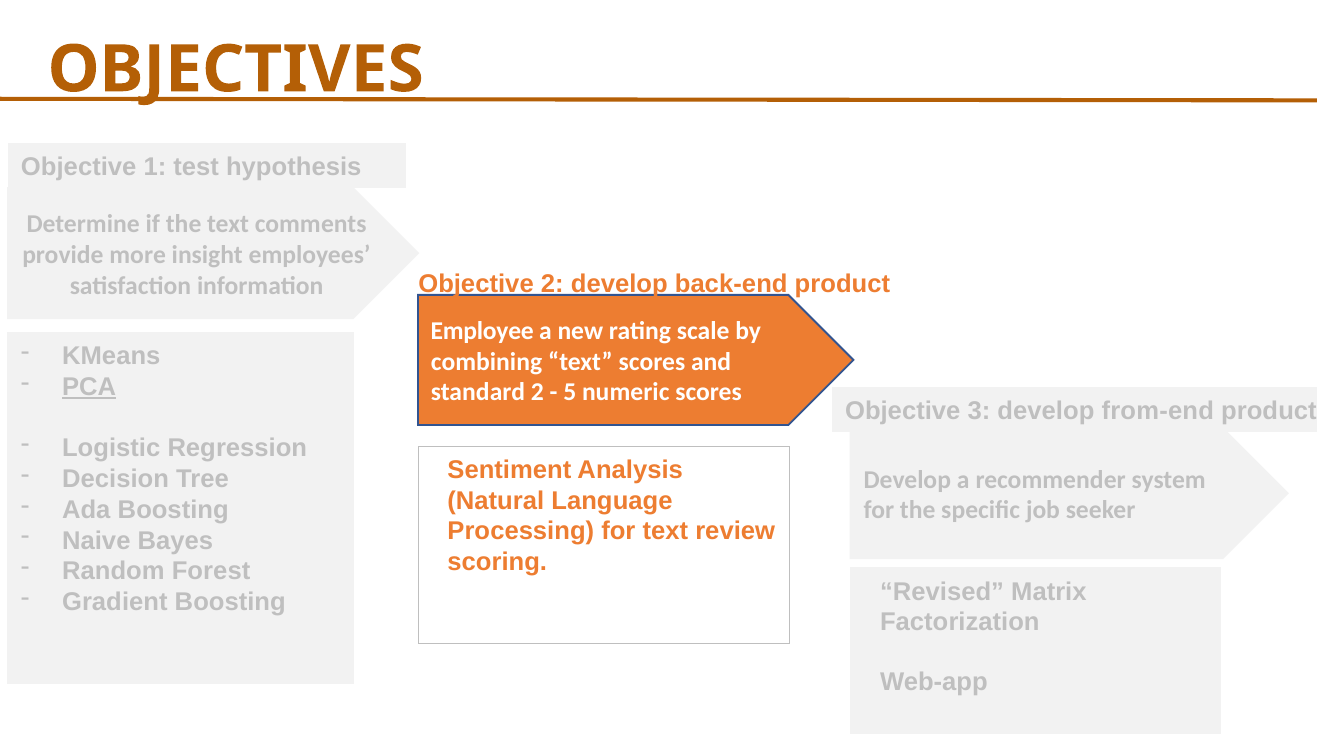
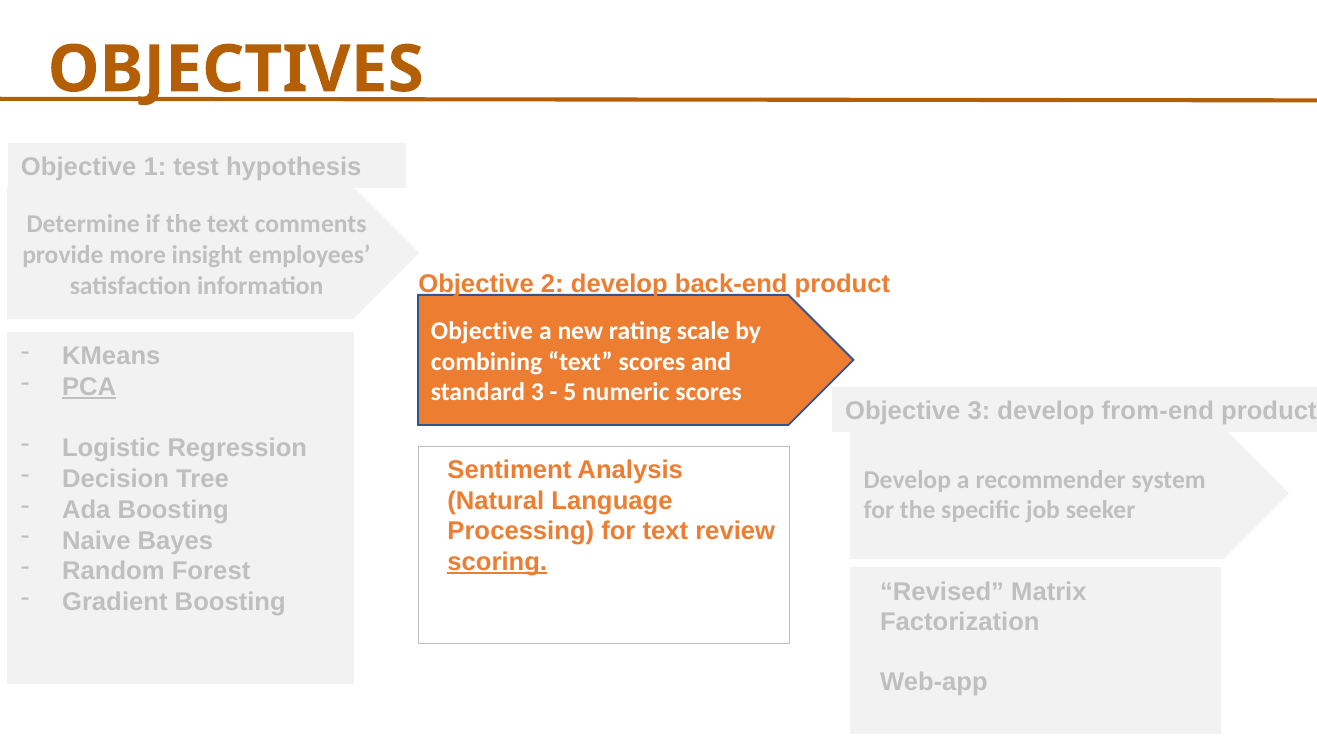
Employee at (482, 331): Employee -> Objective
standard 2: 2 -> 3
scoring underline: none -> present
